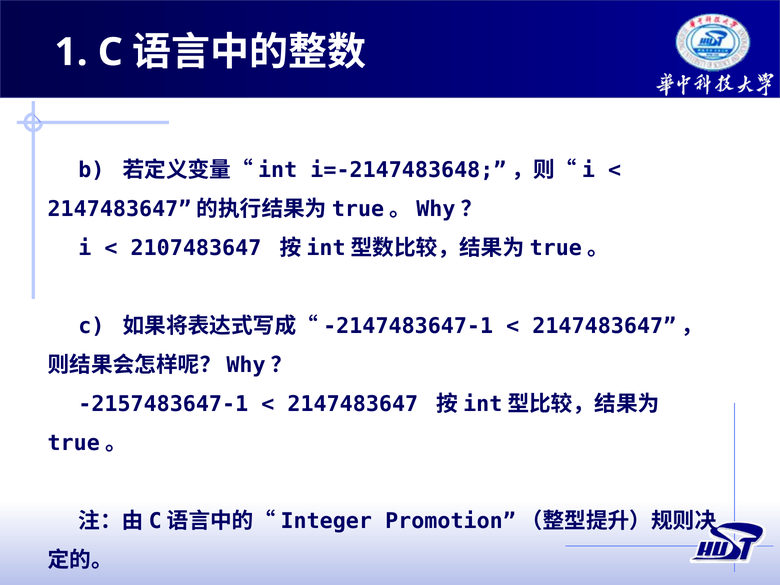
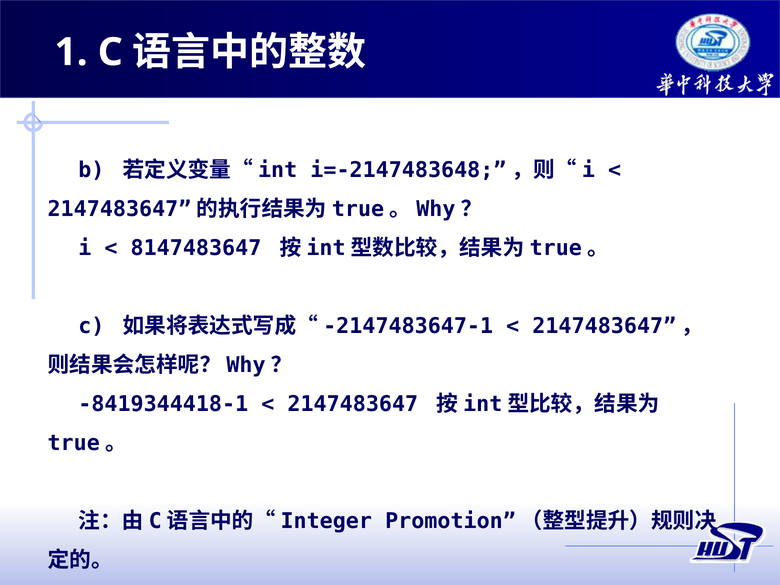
2107483647: 2107483647 -> 8147483647
-2157483647-1: -2157483647-1 -> -8419344418-1
